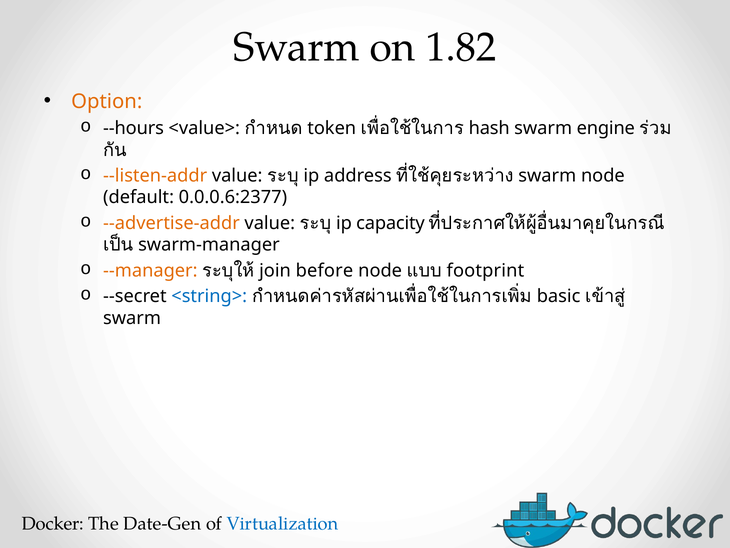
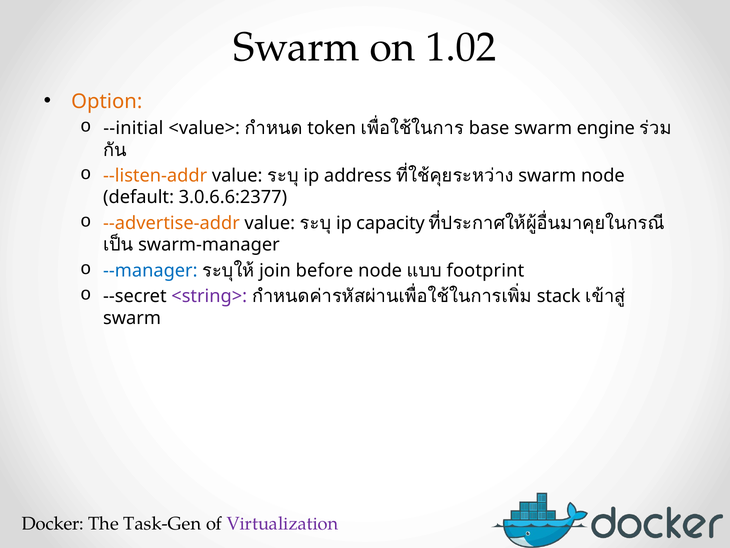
1.82: 1.82 -> 1.02
--hours: --hours -> --initial
hash: hash -> base
0.0.0.6:2377: 0.0.0.6:2377 -> 3.0.6.6:2377
--manager colour: orange -> blue
<string> colour: blue -> purple
basic: basic -> stack
Date-Gen: Date-Gen -> Task-Gen
Virtualization colour: blue -> purple
